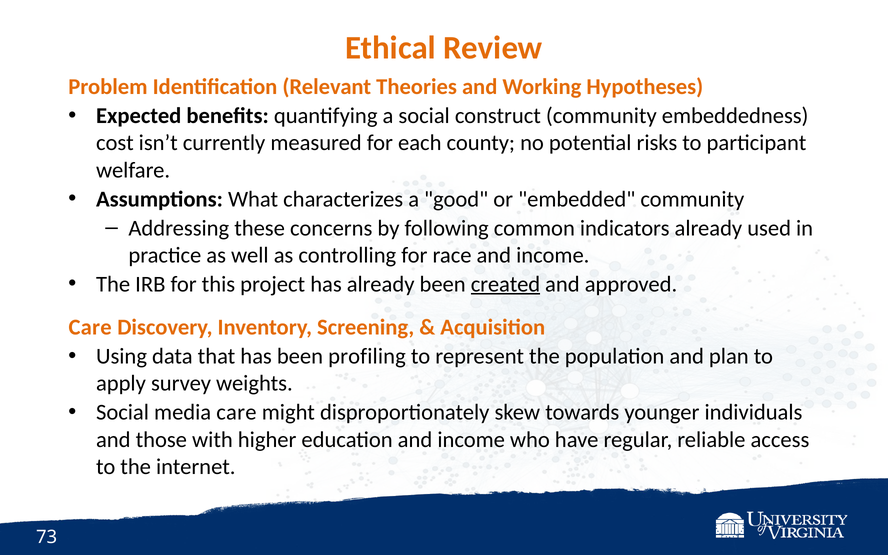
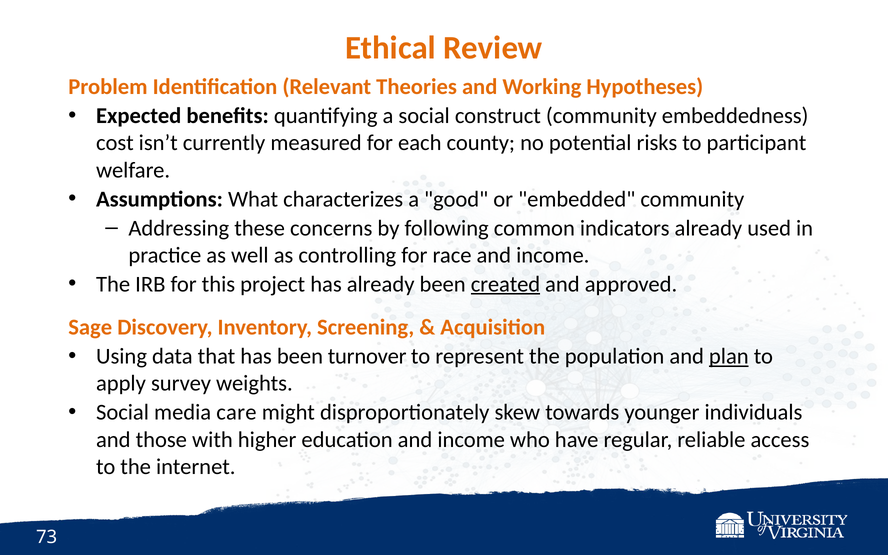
Care at (90, 327): Care -> Sage
profiling: profiling -> turnover
plan underline: none -> present
